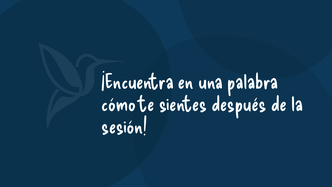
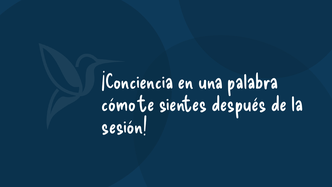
¡Encuentra: ¡Encuentra -> ¡Conciencia
